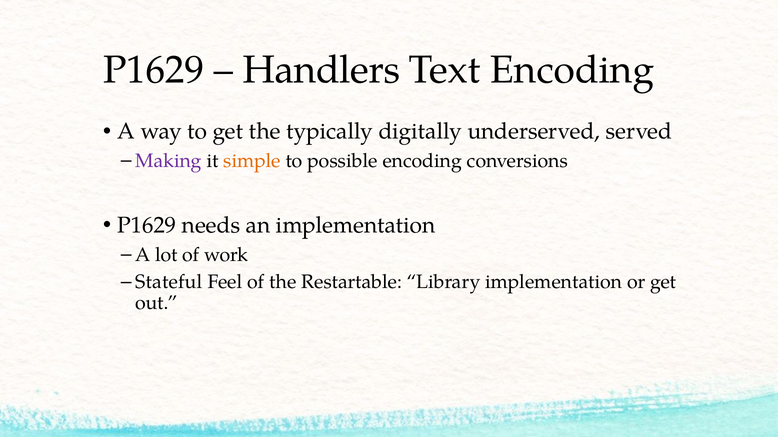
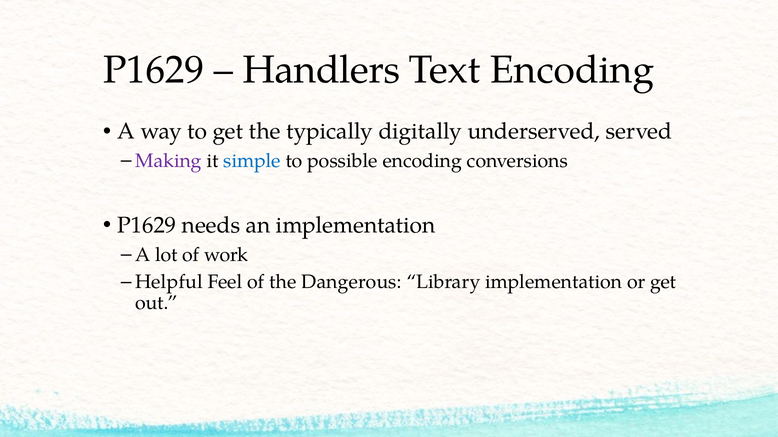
simple colour: orange -> blue
Stateful: Stateful -> Helpful
Restartable: Restartable -> Dangerous
